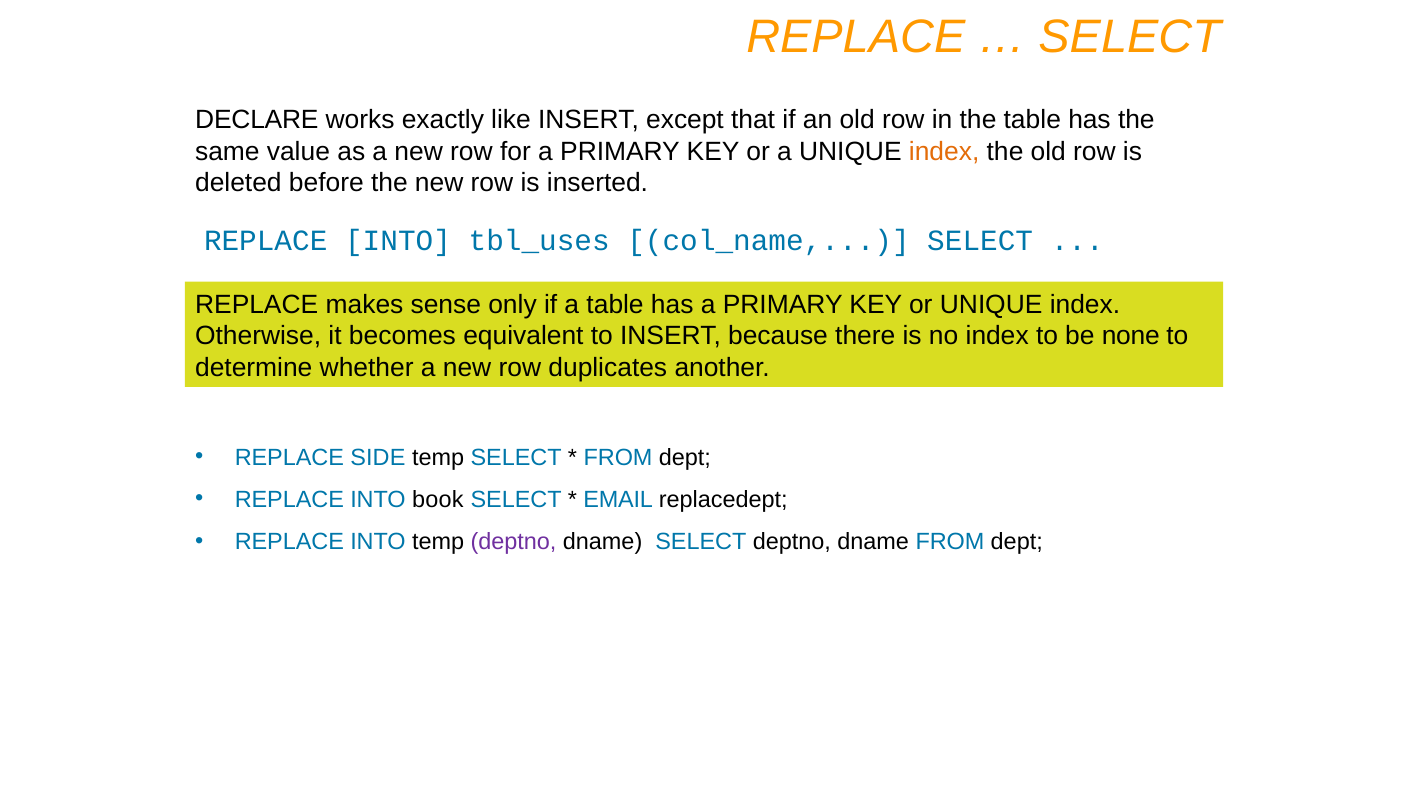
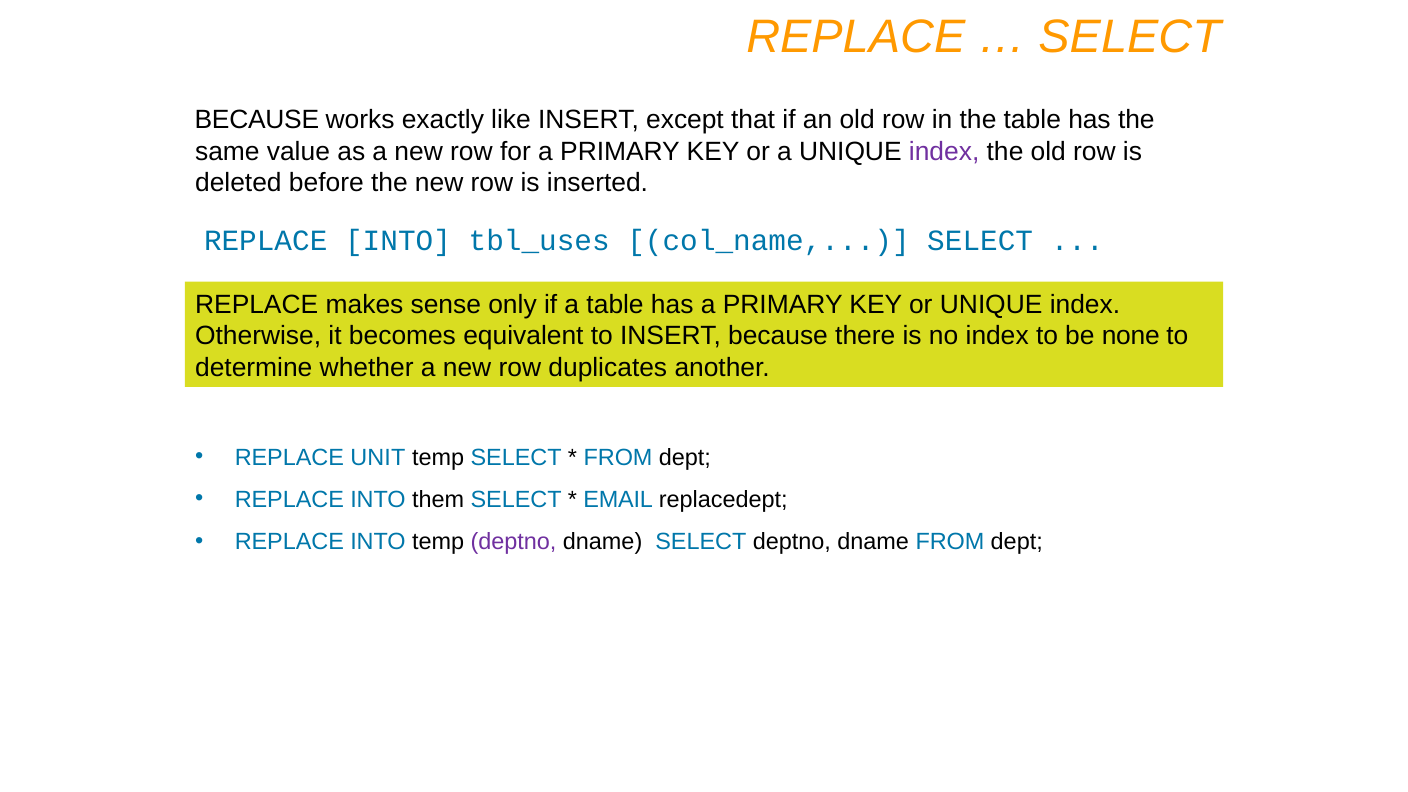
DECLARE at (257, 120): DECLARE -> BECAUSE
index at (944, 151) colour: orange -> purple
SIDE: SIDE -> UNIT
book: book -> them
